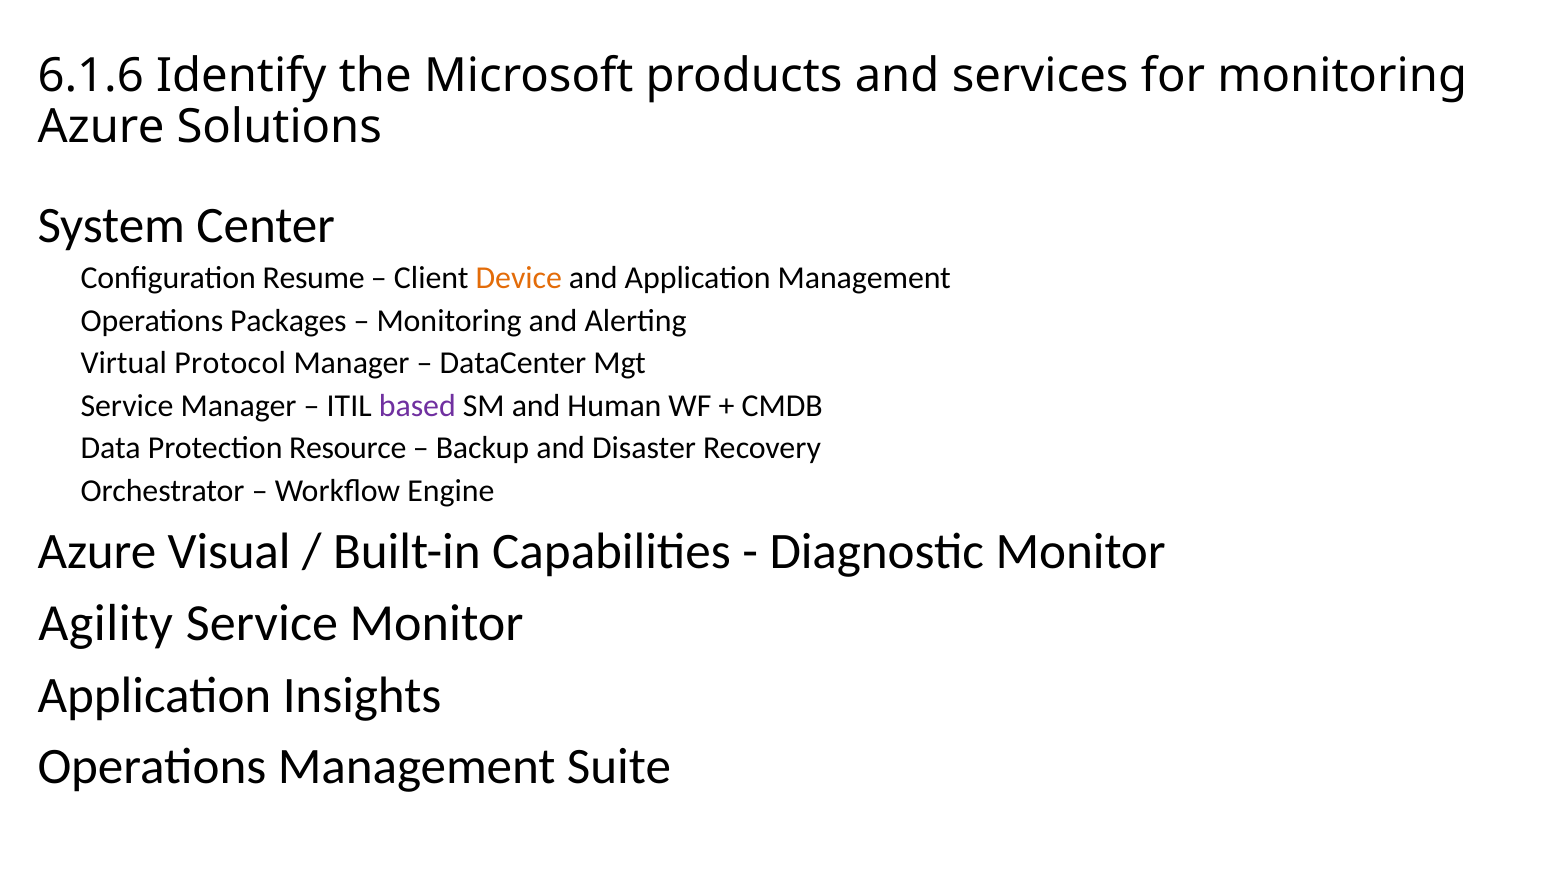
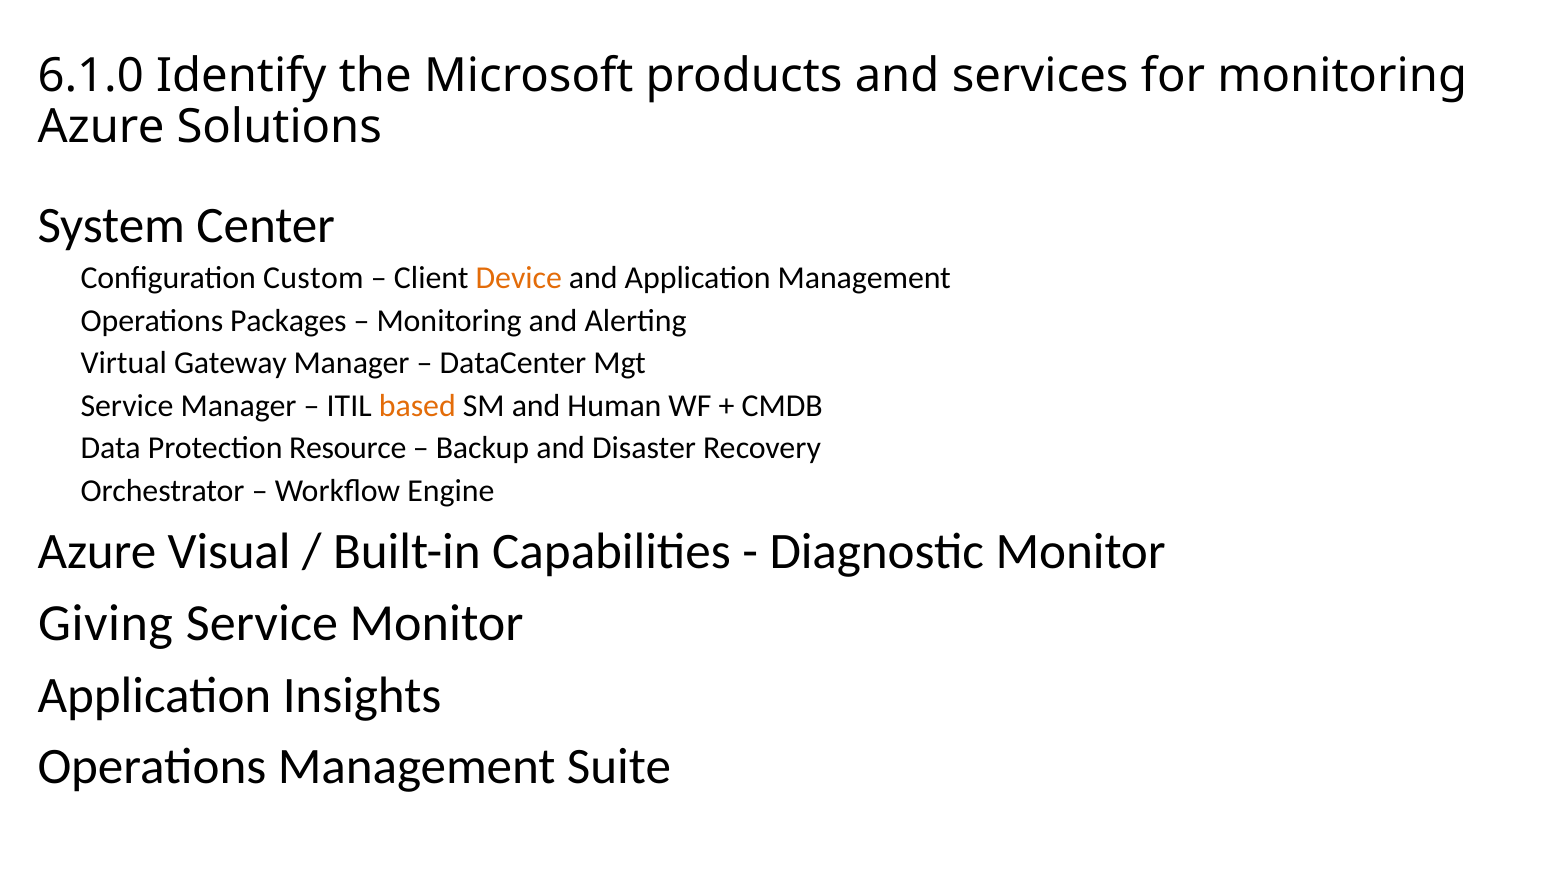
6.1.6: 6.1.6 -> 6.1.0
Resume: Resume -> Custom
Protocol: Protocol -> Gateway
based colour: purple -> orange
Agility: Agility -> Giving
